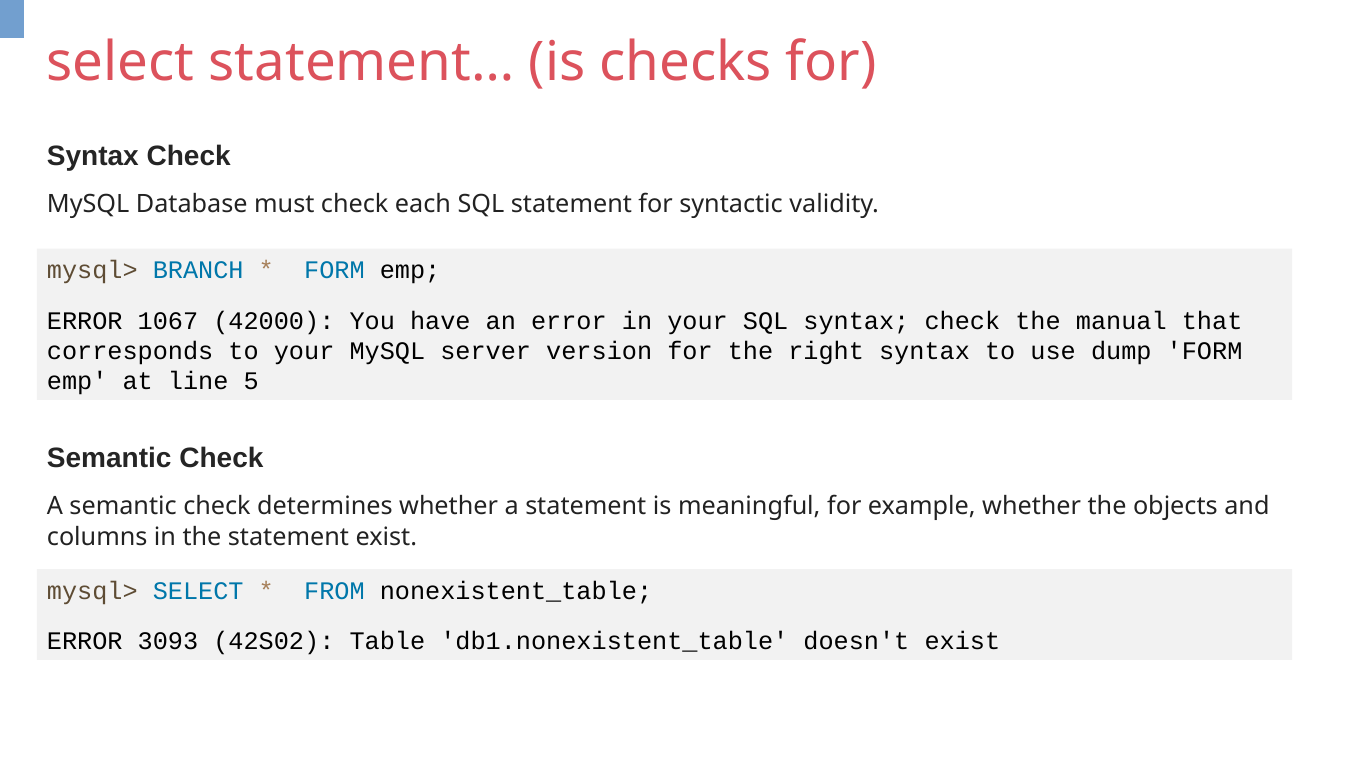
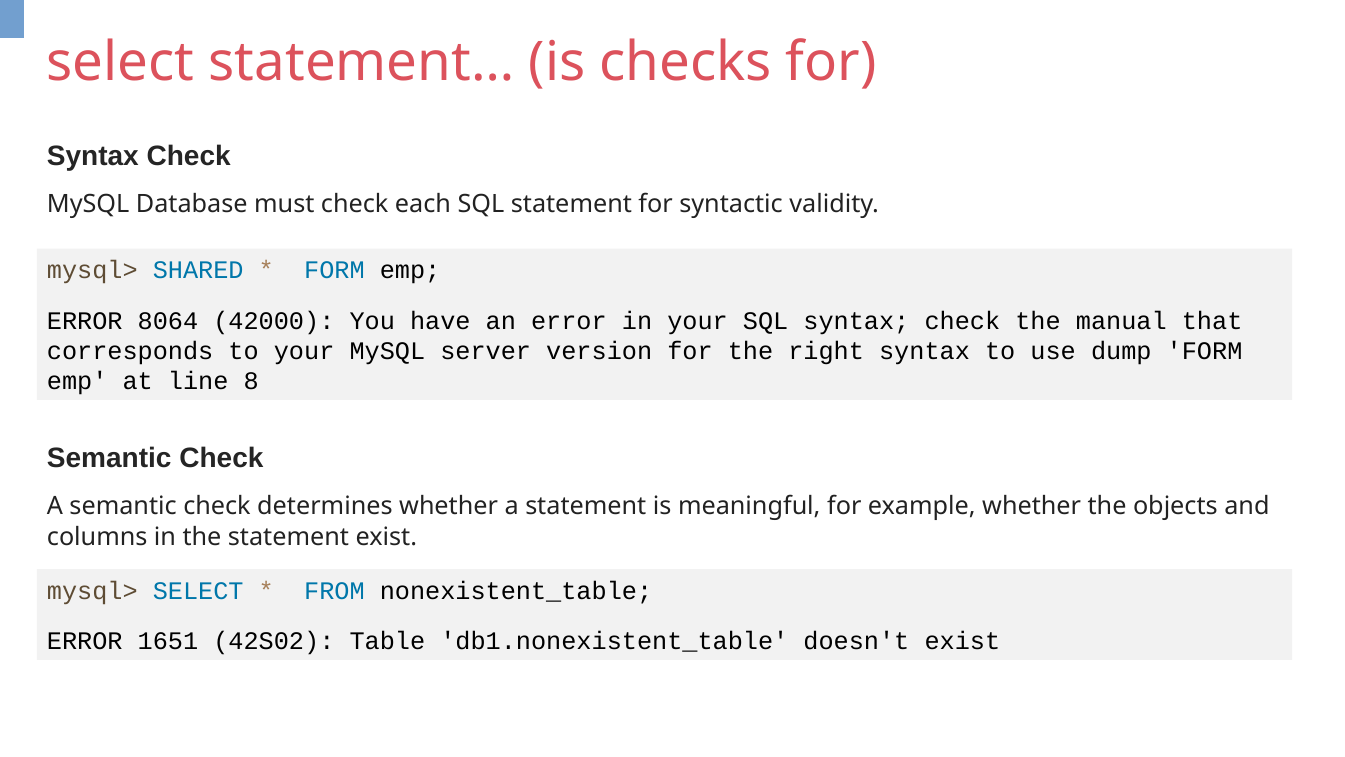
BRANCH: BRANCH -> SHARED
1067: 1067 -> 8064
5: 5 -> 8
3093: 3093 -> 1651
